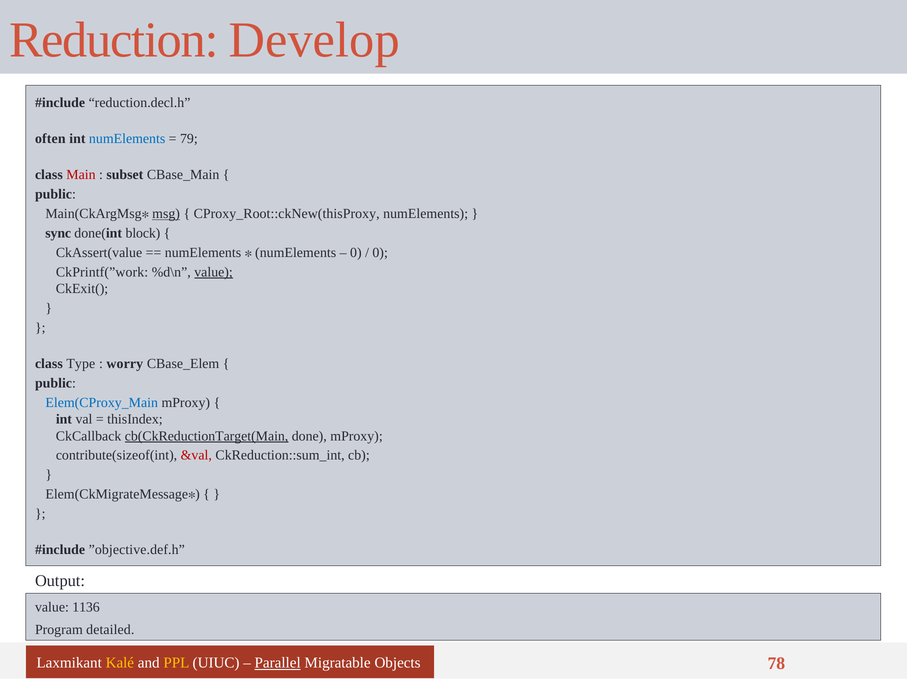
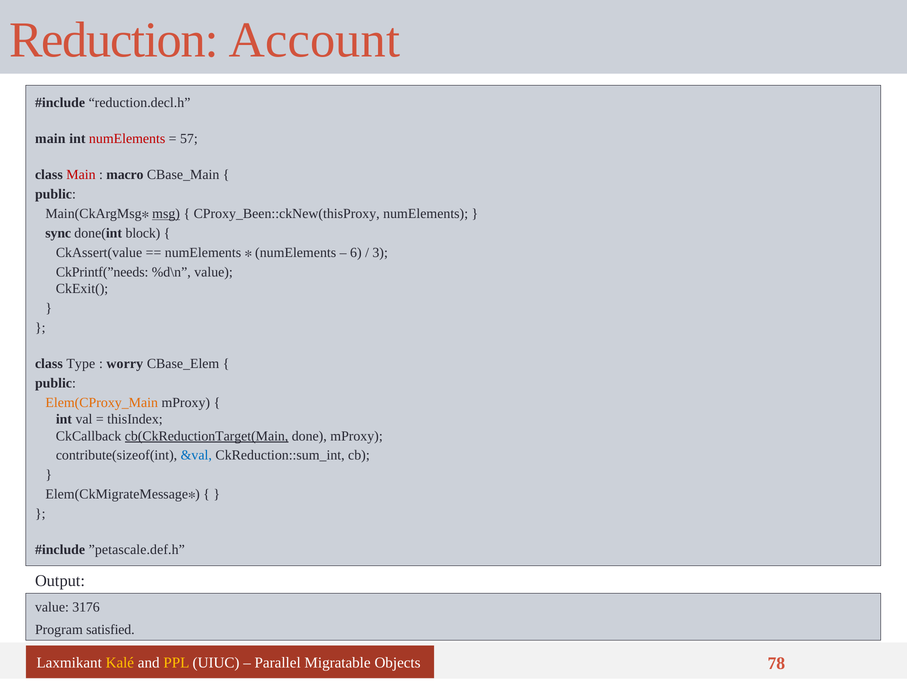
Develop: Develop -> Account
often at (50, 139): often -> main
numElements at (127, 139) colour: blue -> red
79: 79 -> 57
subset: subset -> macro
CProxy_Root::ckNew(thisProxy: CProxy_Root::ckNew(thisProxy -> CProxy_Been::ckNew(thisProxy
0 at (356, 252): 0 -> 6
0 at (380, 252): 0 -> 3
CkPrintf(”work: CkPrintf(”work -> CkPrintf(”needs
value at (214, 272) underline: present -> none
Elem(CProxy_Main colour: blue -> orange
&val colour: red -> blue
”objective.def.h: ”objective.def.h -> ”petascale.def.h
1136: 1136 -> 3176
detailed: detailed -> satisfied
Parallel underline: present -> none
